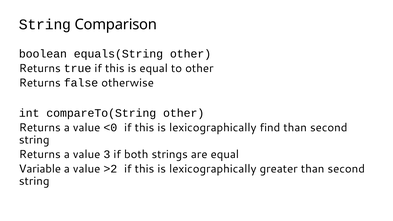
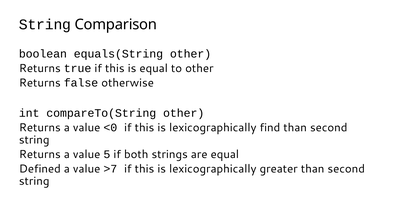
3: 3 -> 5
Variable: Variable -> Defined
>2: >2 -> >7
